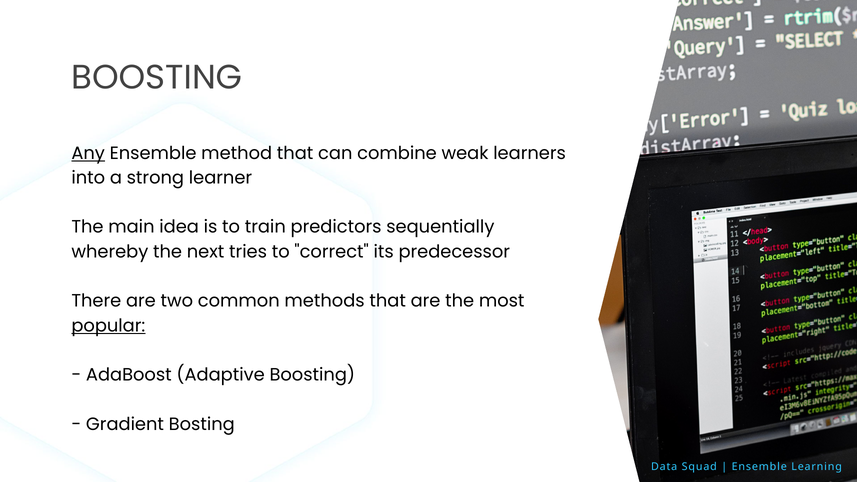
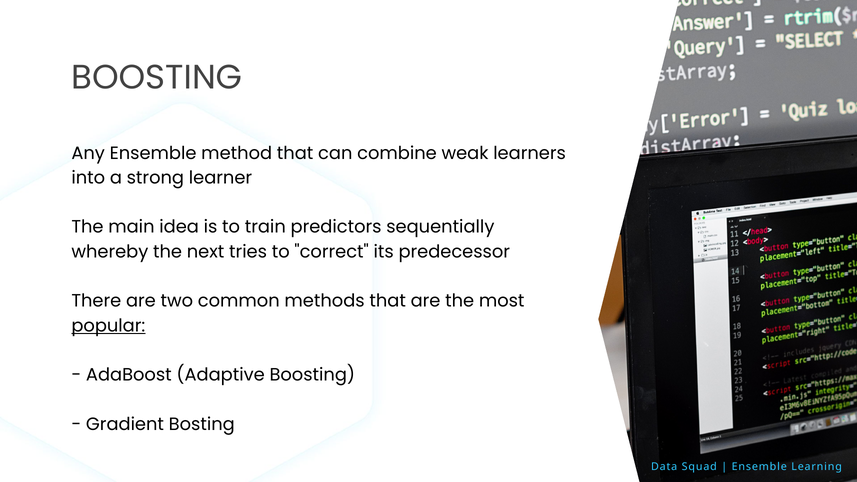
Any underline: present -> none
